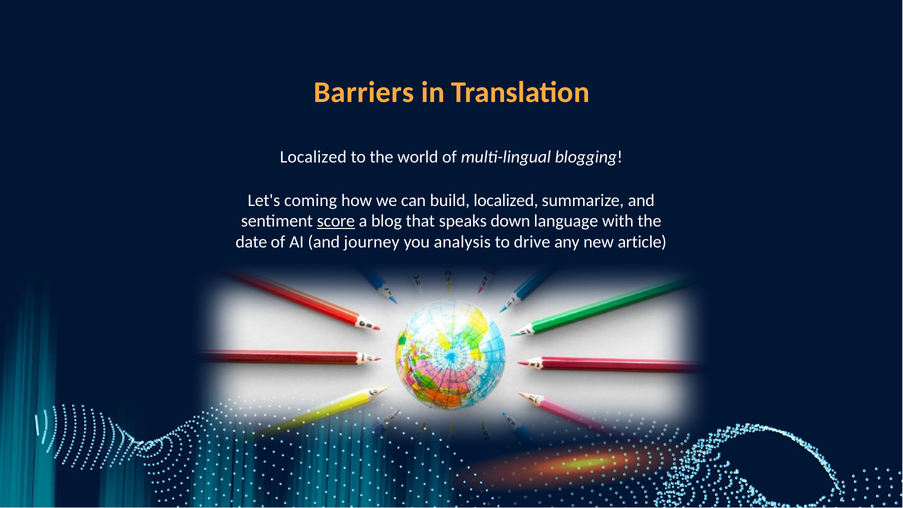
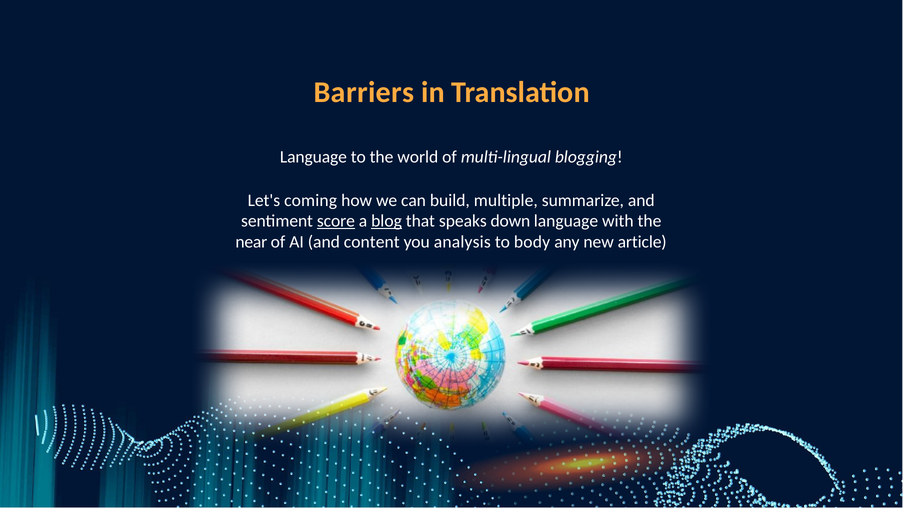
Localized at (313, 157): Localized -> Language
build localized: localized -> multiple
blog underline: none -> present
date: date -> near
journey: journey -> content
drive: drive -> body
